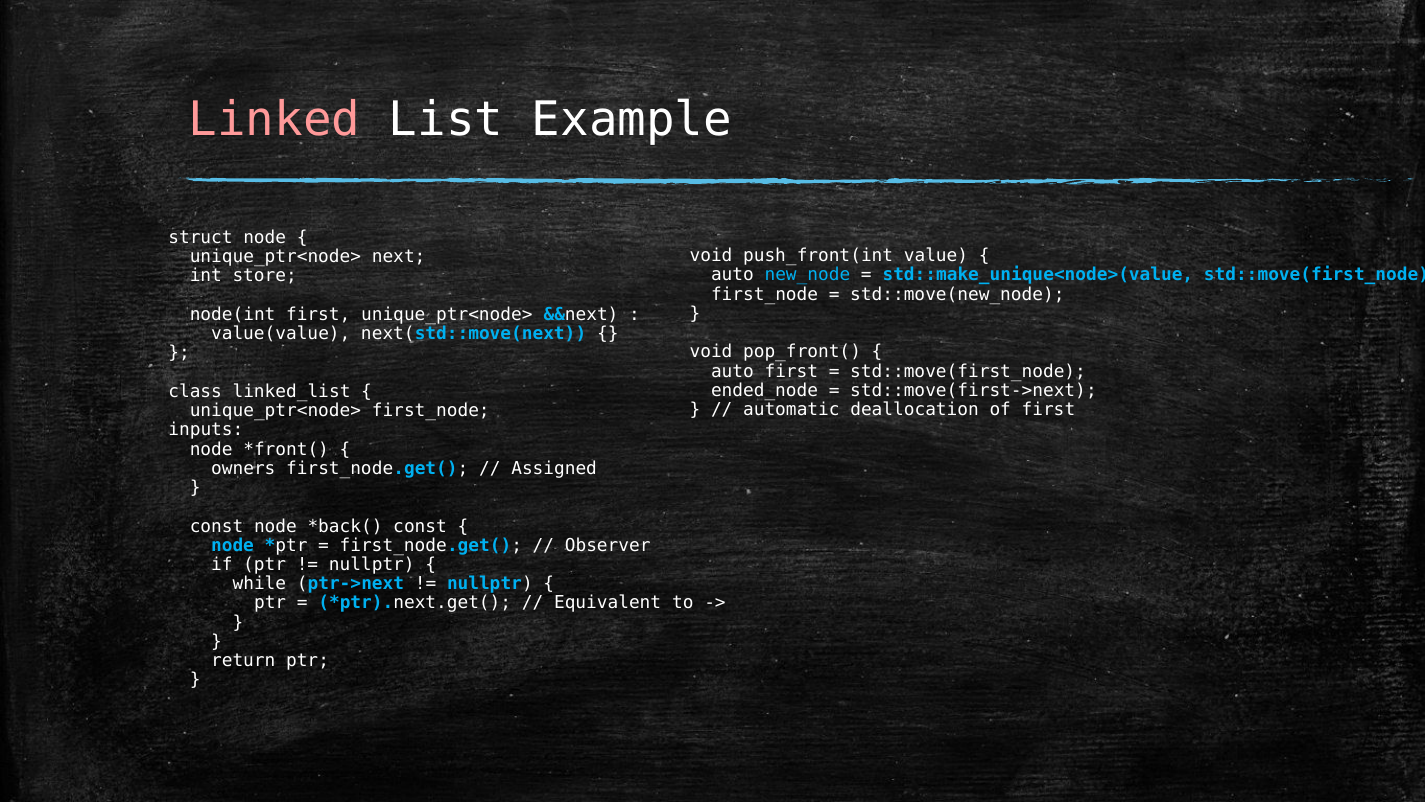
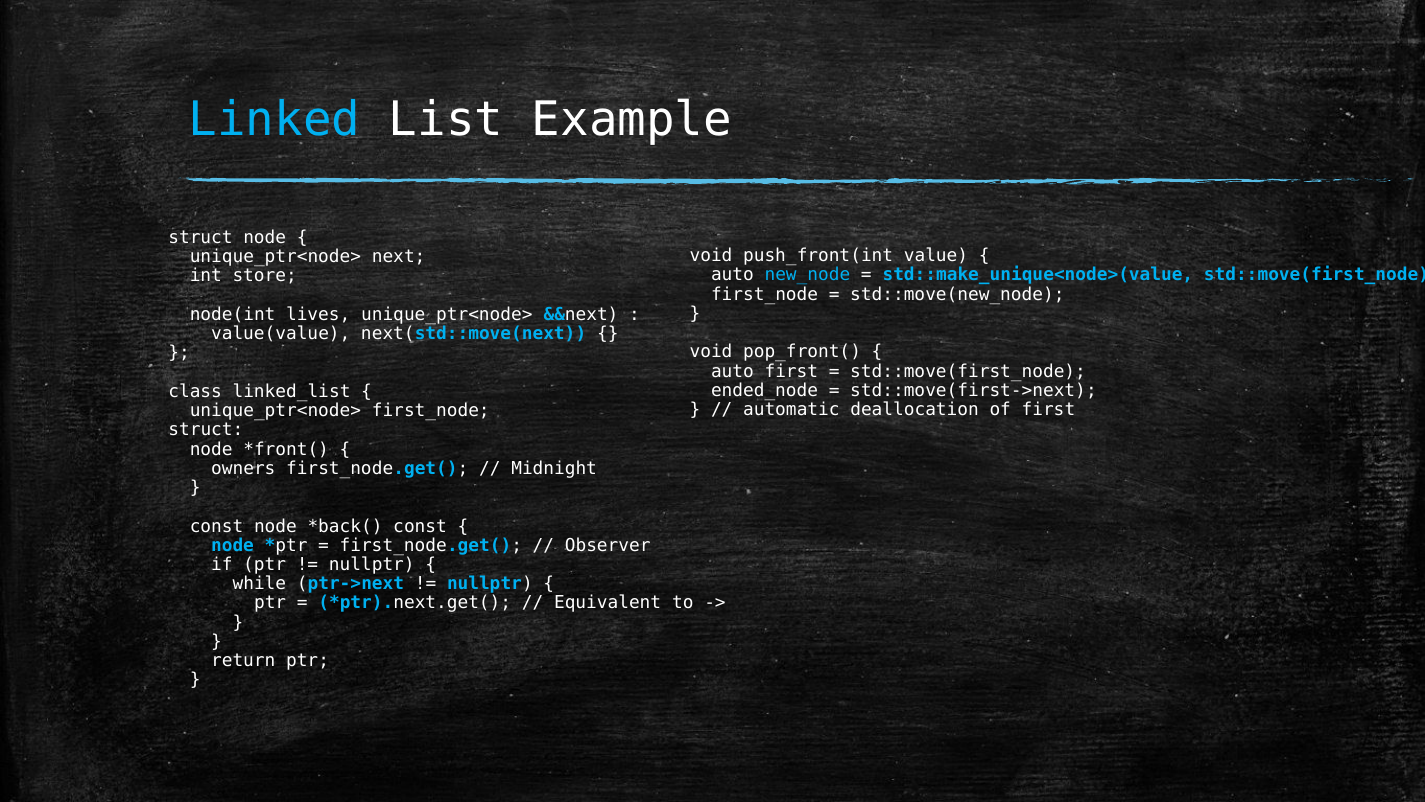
Linked colour: pink -> light blue
node(int first: first -> lives
inputs at (206, 430): inputs -> struct
Assigned: Assigned -> Midnight
